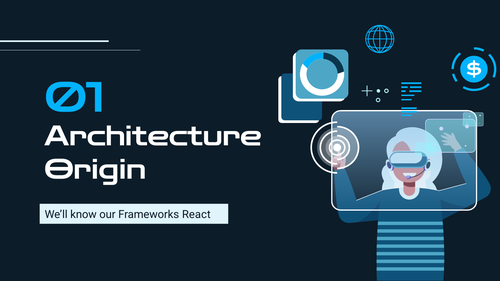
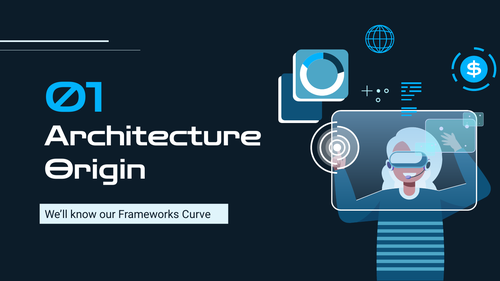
React: React -> Curve
